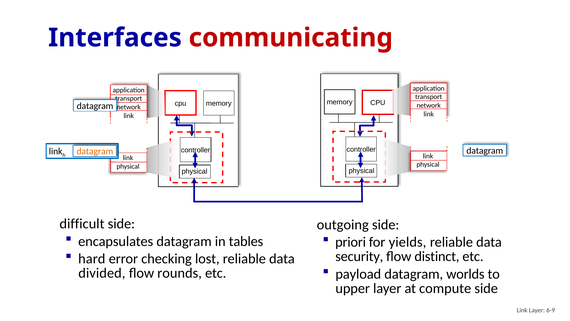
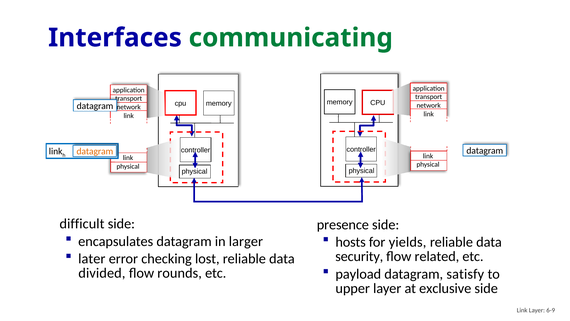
communicating colour: red -> green
outgoing: outgoing -> presence
tables: tables -> larger
priori: priori -> hosts
distinct: distinct -> related
hard: hard -> later
worlds: worlds -> satisfy
compute: compute -> exclusive
